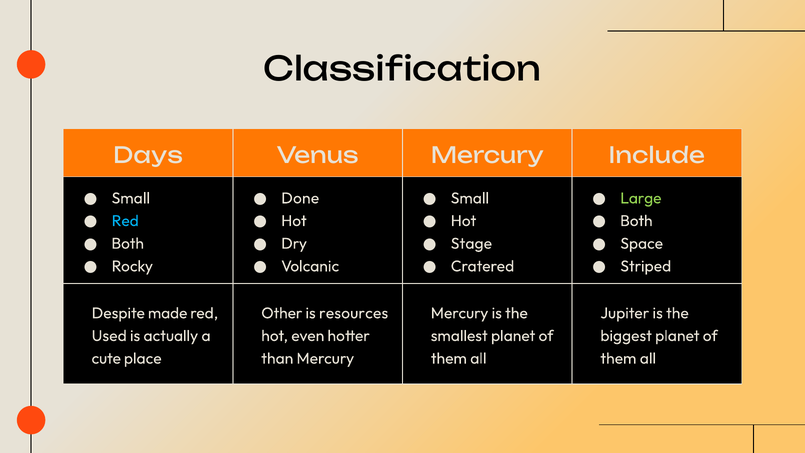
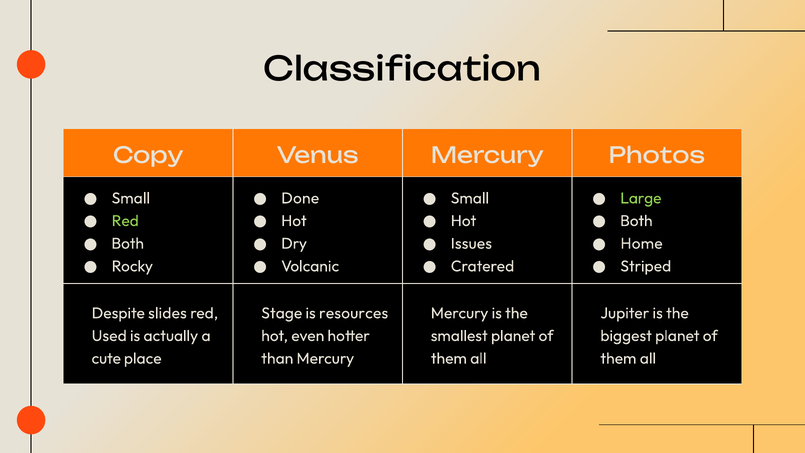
Days: Days -> Copy
Include: Include -> Photos
Red at (125, 221) colour: light blue -> light green
Stage: Stage -> Issues
Space: Space -> Home
made: made -> slides
Other: Other -> Stage
